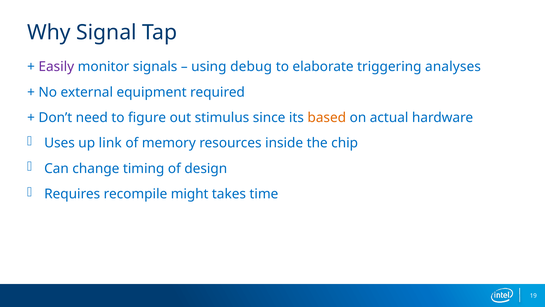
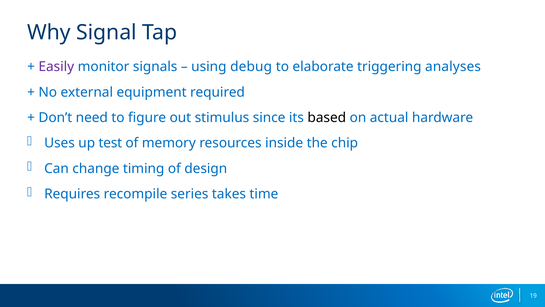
based colour: orange -> black
link: link -> test
might: might -> series
